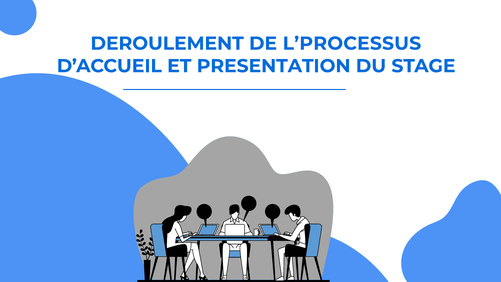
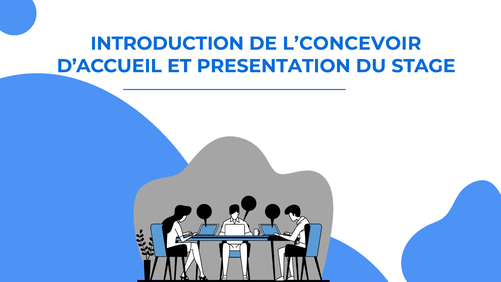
DEROULEMENT: DEROULEMENT -> INTRODUCTION
L’PROCESSUS: L’PROCESSUS -> L’CONCEVOIR
